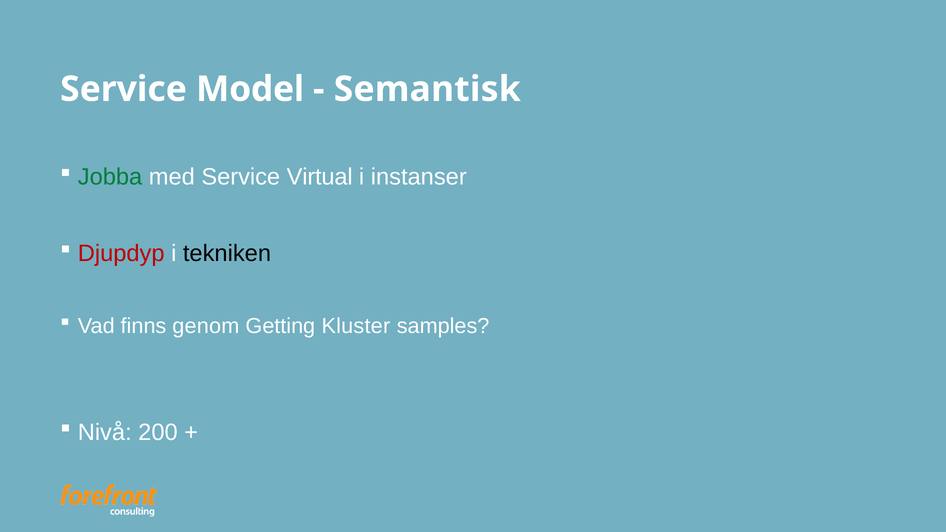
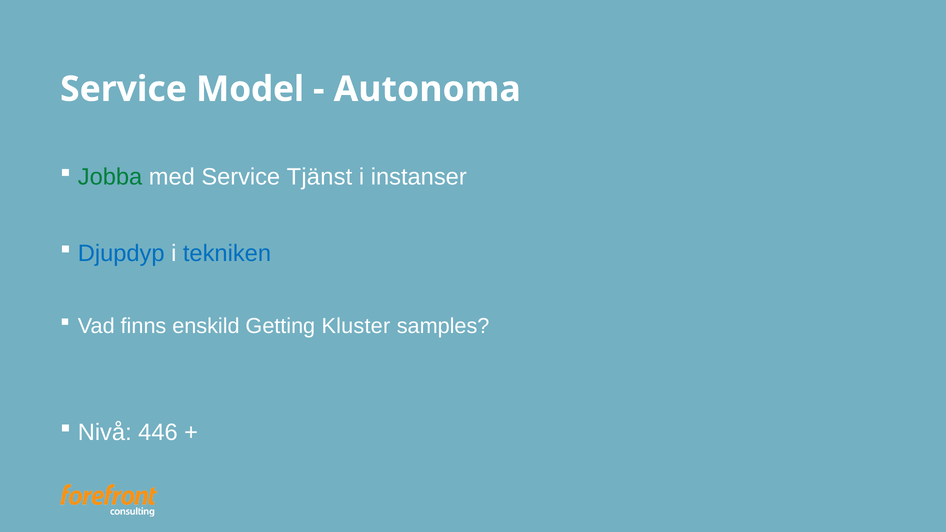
Semantisk: Semantisk -> Autonoma
Virtual: Virtual -> Tjänst
Djupdyp colour: red -> blue
tekniken colour: black -> blue
genom: genom -> enskild
200: 200 -> 446
